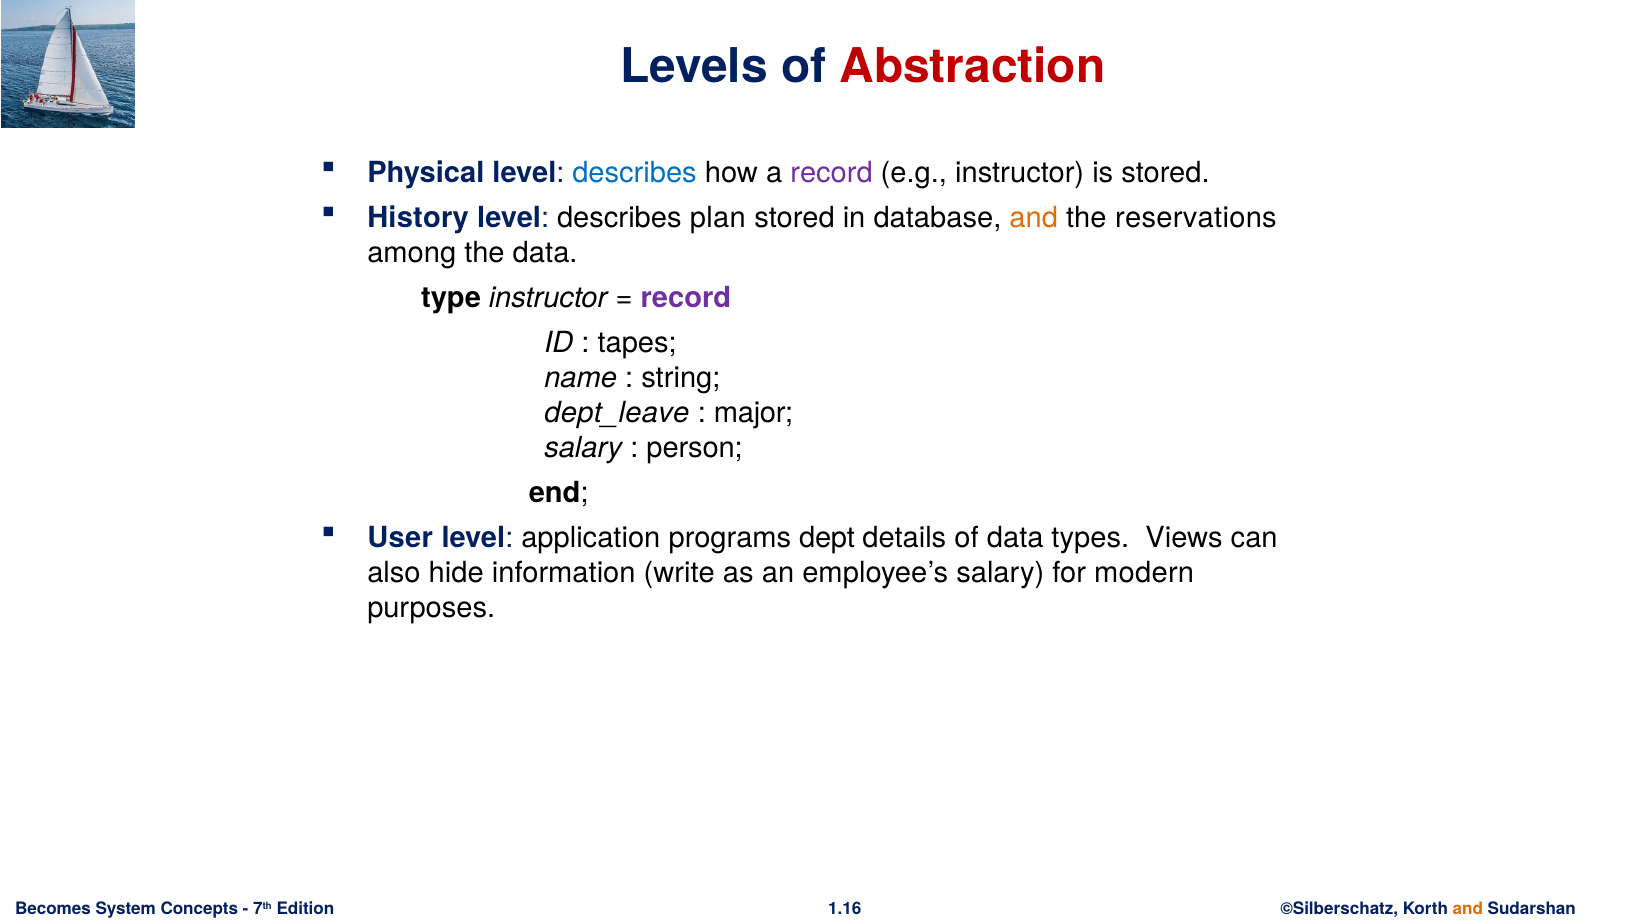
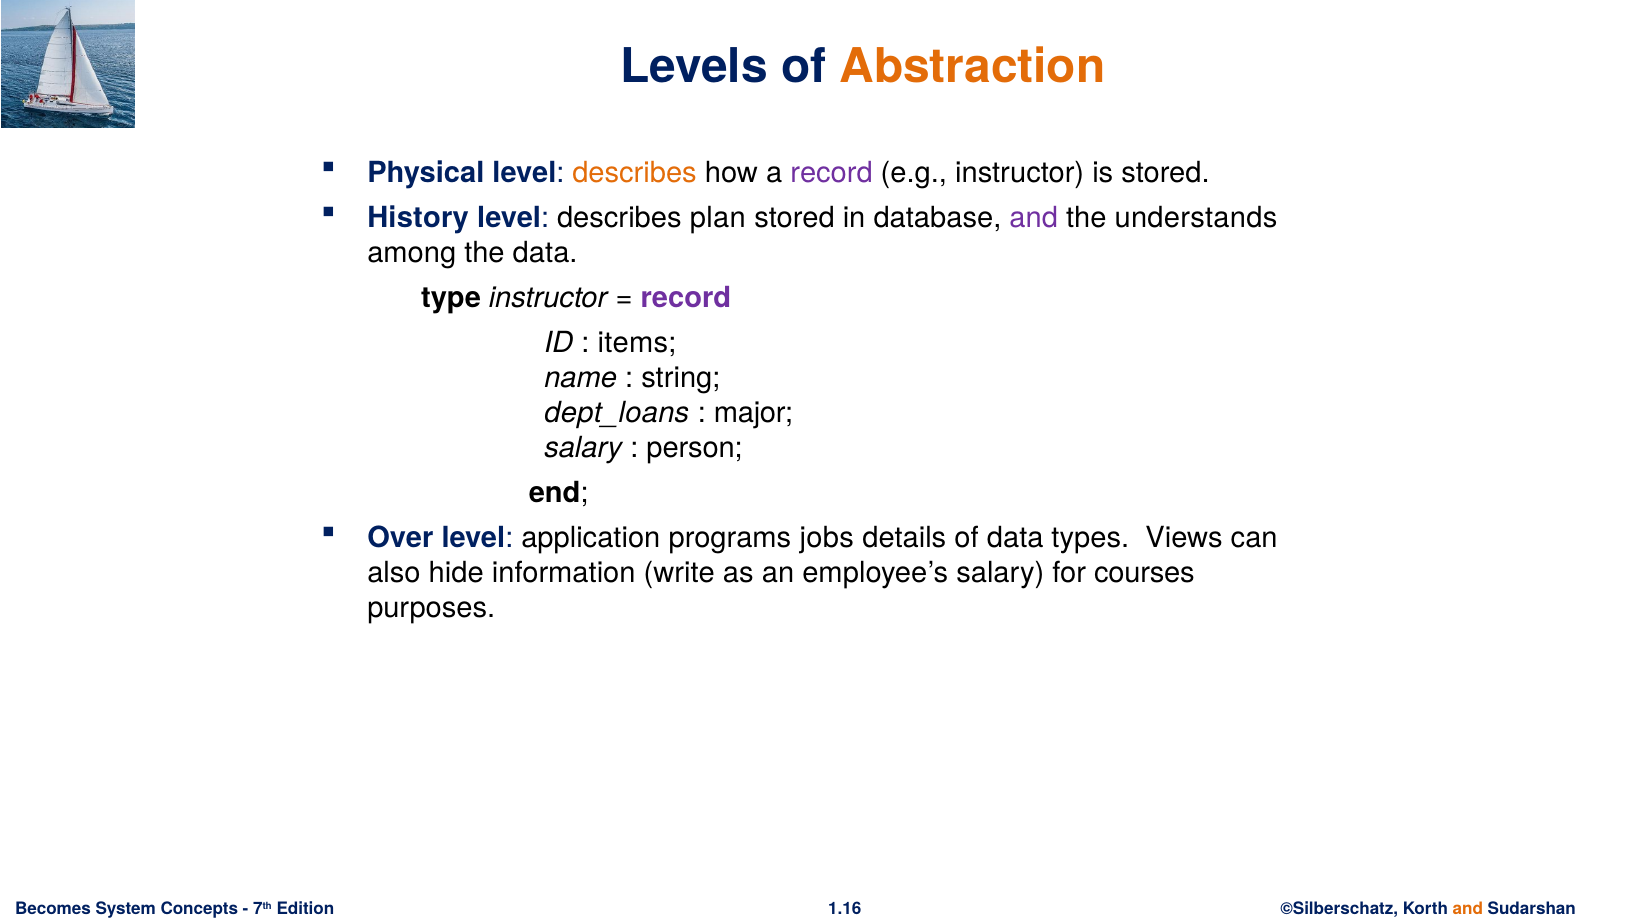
Abstraction colour: red -> orange
describes at (635, 173) colour: blue -> orange
and at (1034, 218) colour: orange -> purple
reservations: reservations -> understands
tapes: tapes -> items
dept_leave: dept_leave -> dept_loans
User: User -> Over
dept: dept -> jobs
modern: modern -> courses
